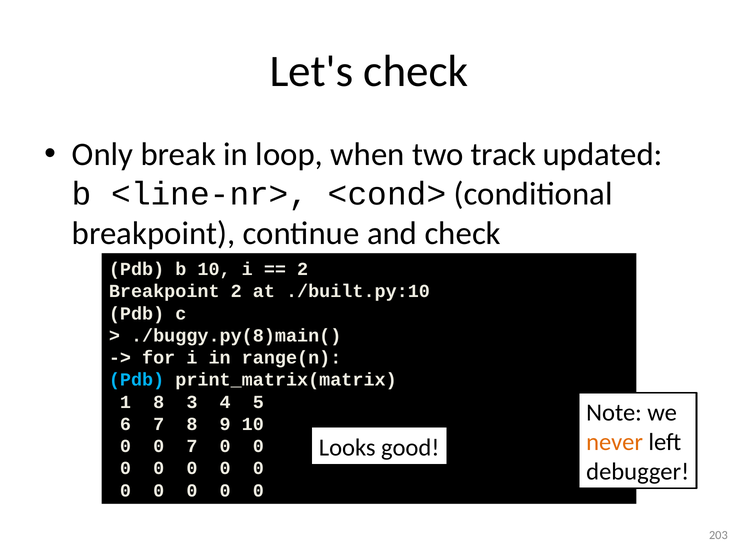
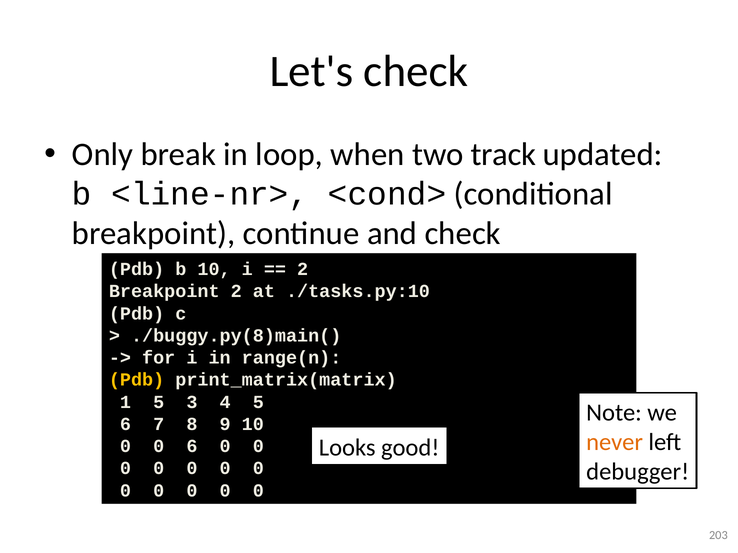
./built.py:10: ./built.py:10 -> ./tasks.py:10
Pdb at (137, 380) colour: light blue -> yellow
1 8: 8 -> 5
0 7: 7 -> 6
